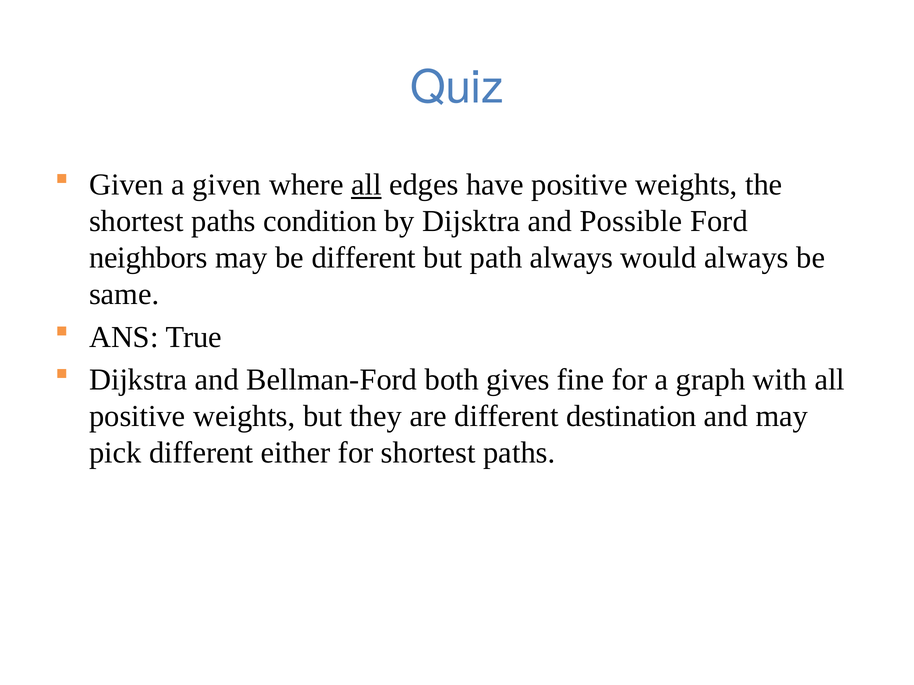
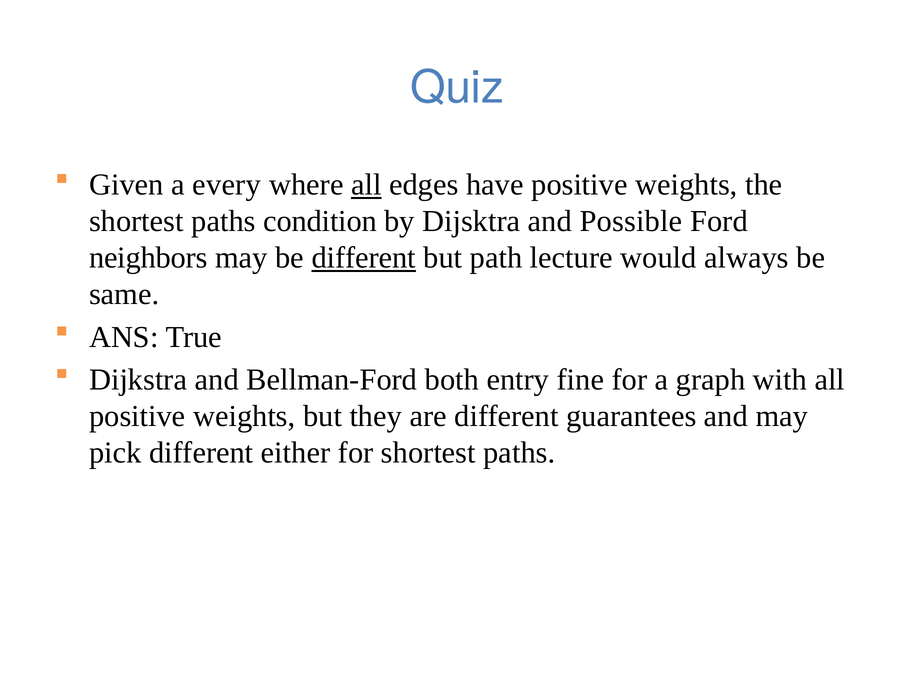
a given: given -> every
different at (364, 258) underline: none -> present
path always: always -> lecture
gives: gives -> entry
destination: destination -> guarantees
